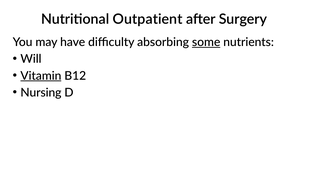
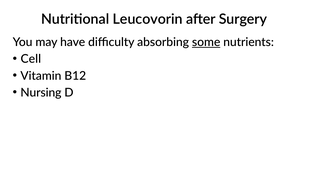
Outpatient: Outpatient -> Leucovorin
Will: Will -> Cell
Vitamin underline: present -> none
